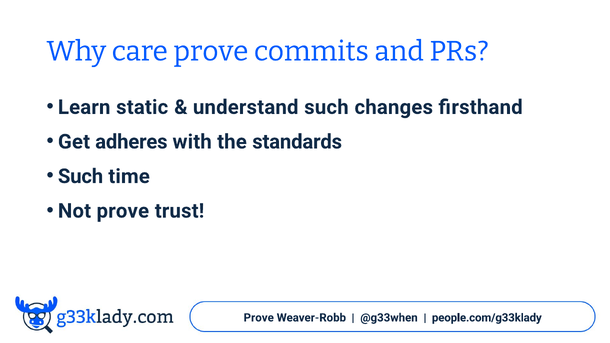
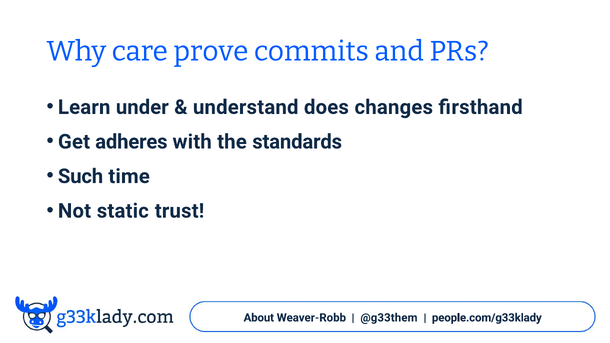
static: static -> under
understand such: such -> does
Not prove: prove -> static
Prove at (259, 318): Prove -> About
@g33when: @g33when -> @g33them
